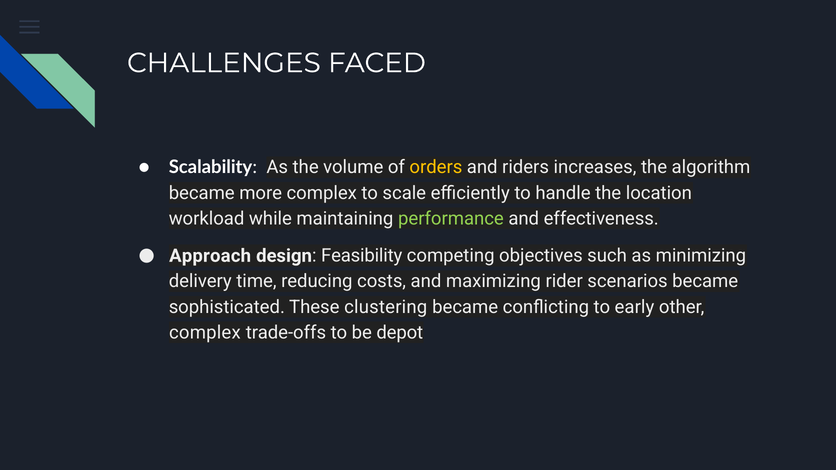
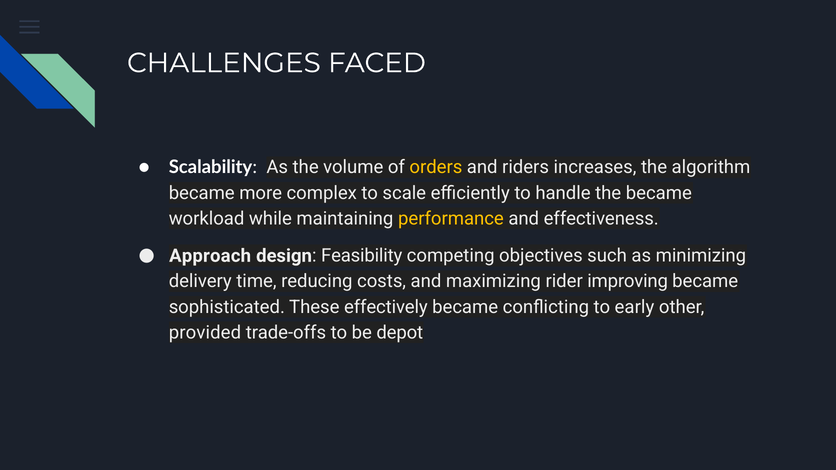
the location: location -> became
performance colour: light green -> yellow
scenarios: scenarios -> improving
clustering: clustering -> effectively
complex at (205, 333): complex -> provided
